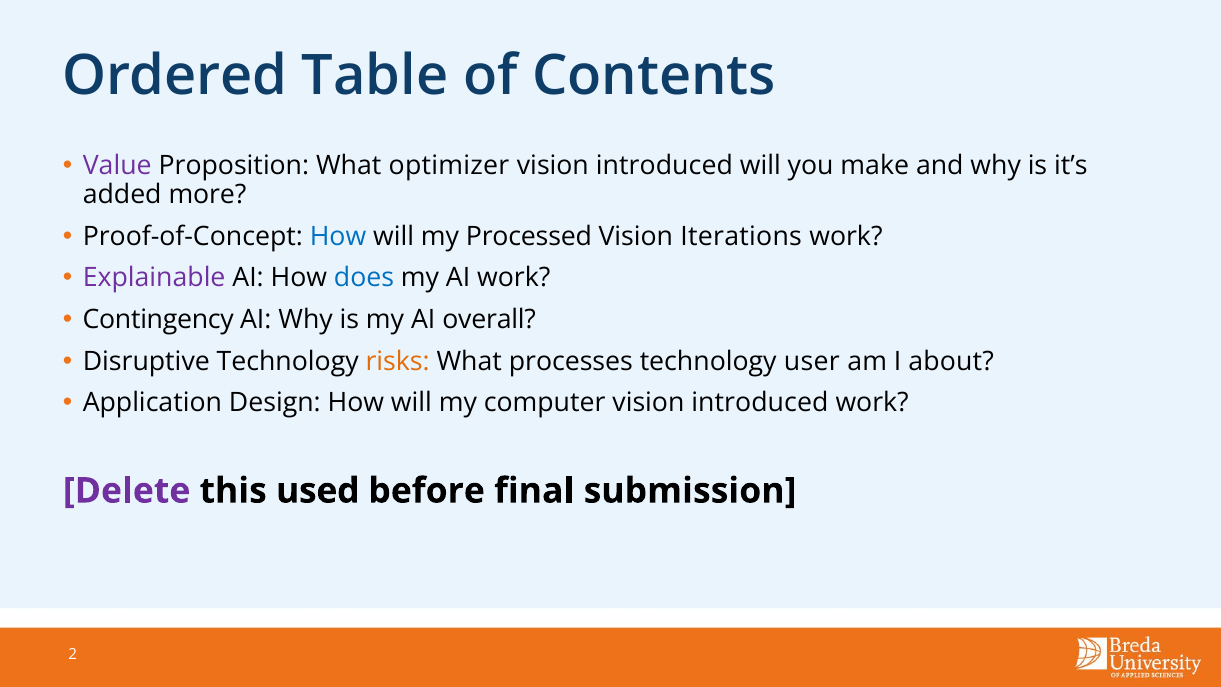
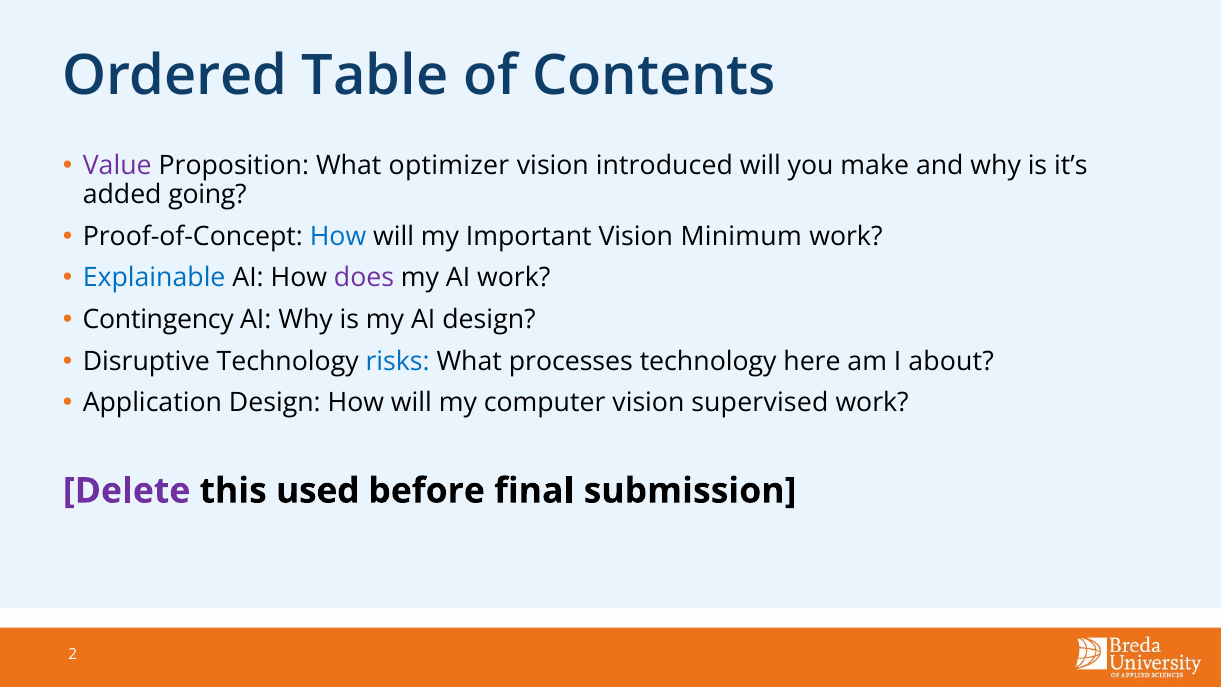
more: more -> going
Processed: Processed -> Important
Iterations: Iterations -> Minimum
Explainable colour: purple -> blue
does colour: blue -> purple
AI overall: overall -> design
risks colour: orange -> blue
user: user -> here
computer vision introduced: introduced -> supervised
